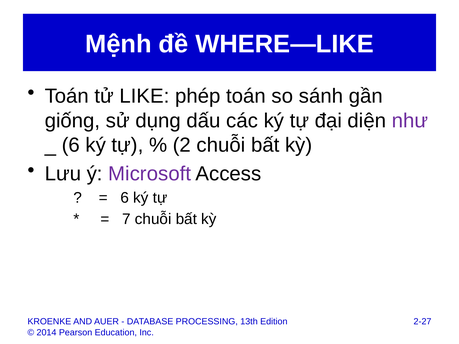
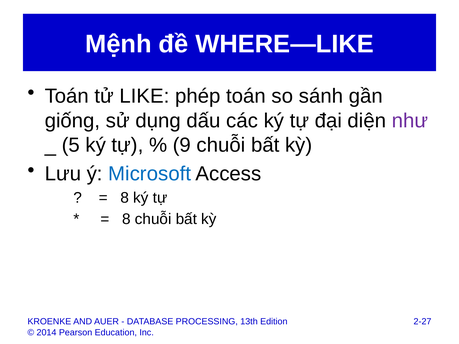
6 at (71, 145): 6 -> 5
2: 2 -> 9
Microsoft colour: purple -> blue
6 at (125, 198): 6 -> 8
7 at (127, 219): 7 -> 8
